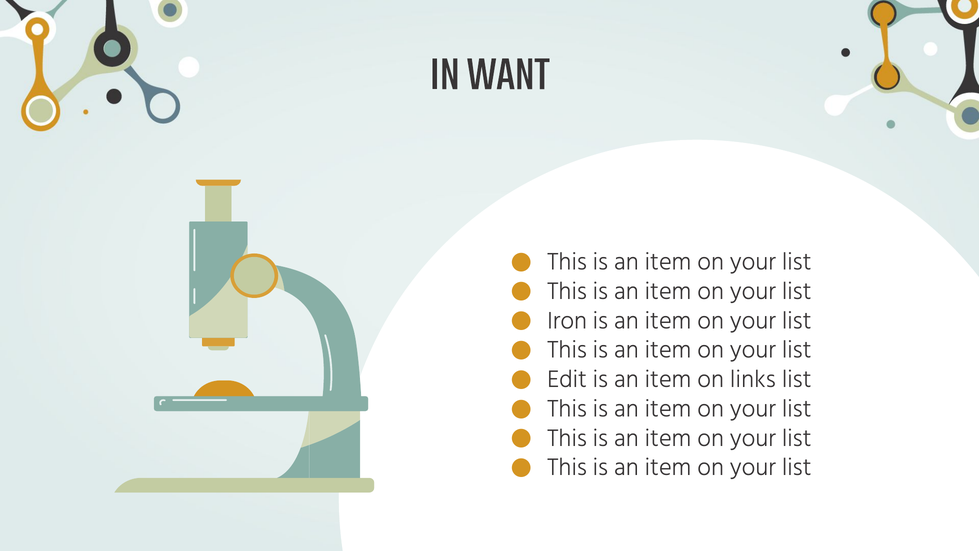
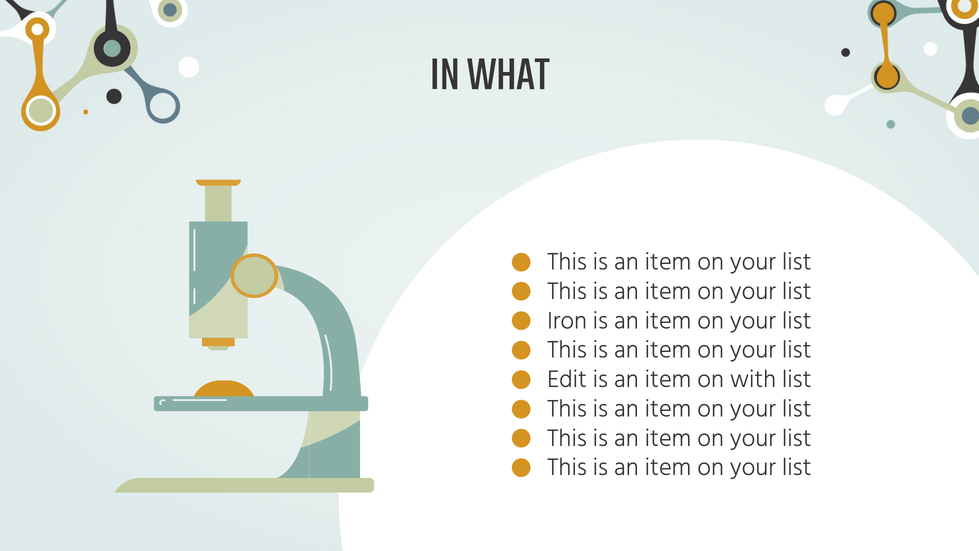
WANT: WANT -> WHAT
links: links -> with
